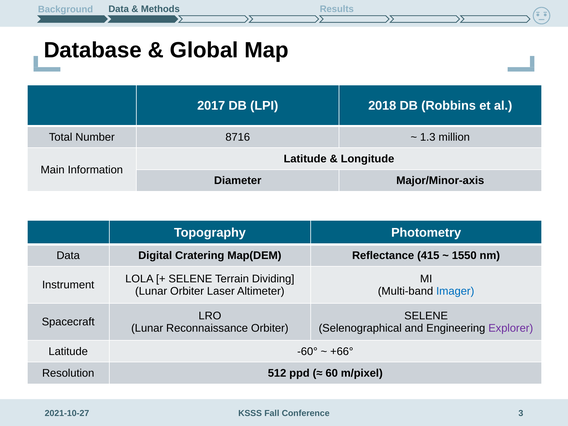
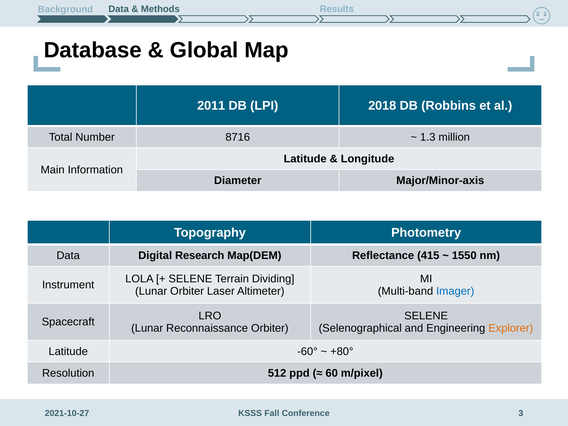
2017: 2017 -> 2011
Cratering: Cratering -> Research
Explorer colour: purple -> orange
+66°: +66° -> +80°
